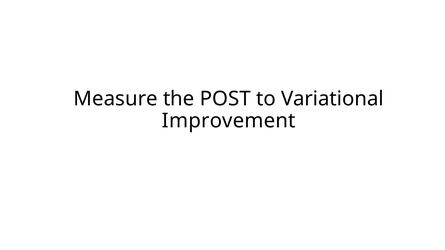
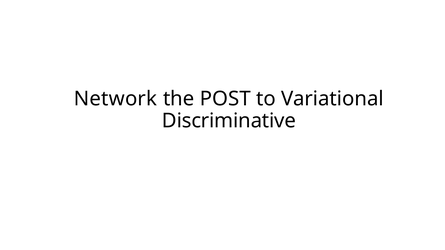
Measure: Measure -> Network
Improvement: Improvement -> Discriminative
